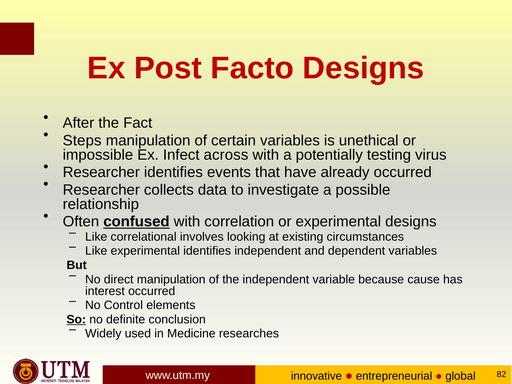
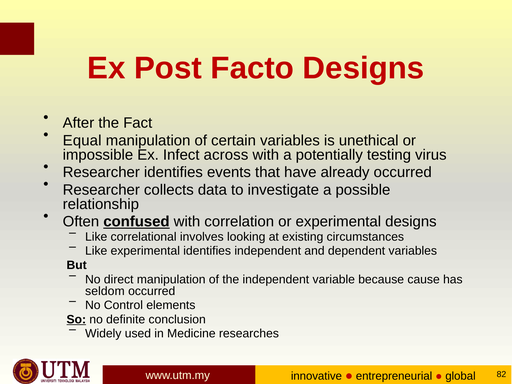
Steps: Steps -> Equal
interest: interest -> seldom
